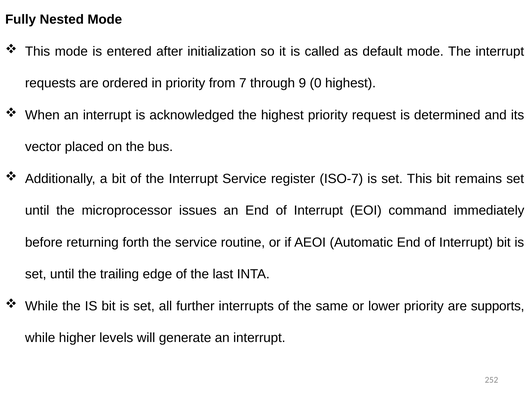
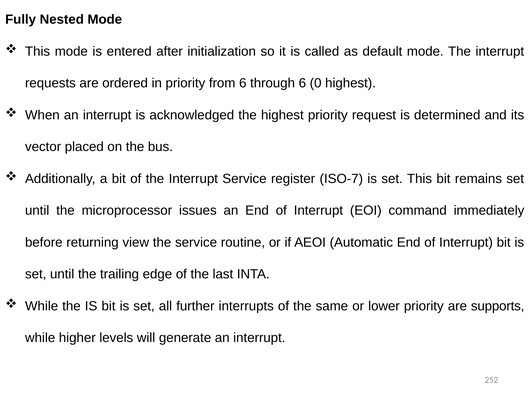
from 7: 7 -> 6
through 9: 9 -> 6
forth: forth -> view
